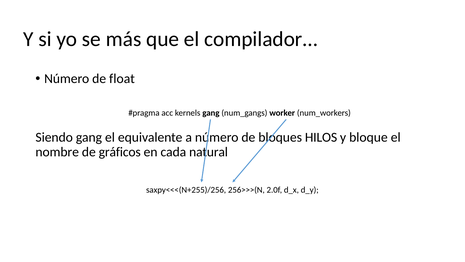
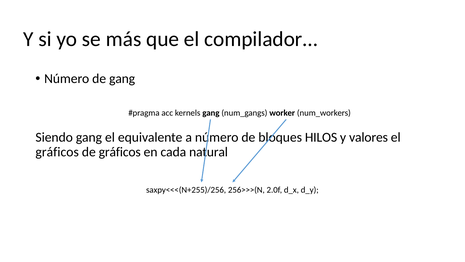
de float: float -> gang
bloque: bloque -> valores
nombre at (57, 152): nombre -> gráficos
